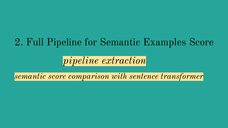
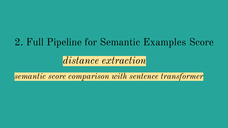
pipeline at (81, 60): pipeline -> distance
